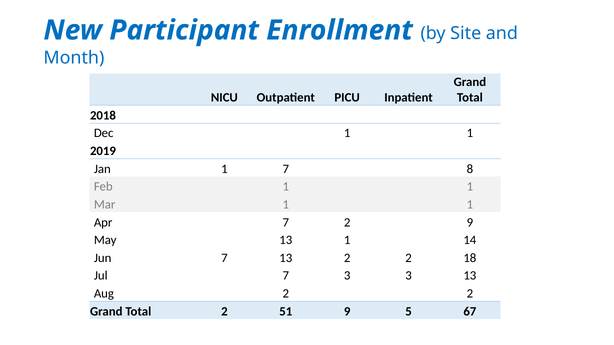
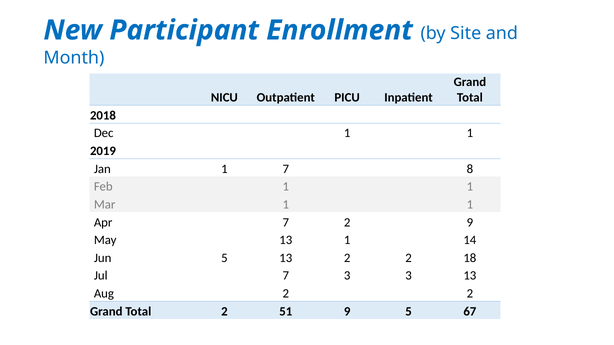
Jun 7: 7 -> 5
